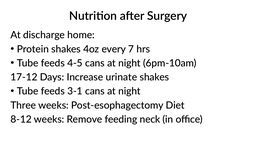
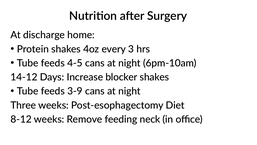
7: 7 -> 3
17-12: 17-12 -> 14-12
urinate: urinate -> blocker
3-1: 3-1 -> 3-9
